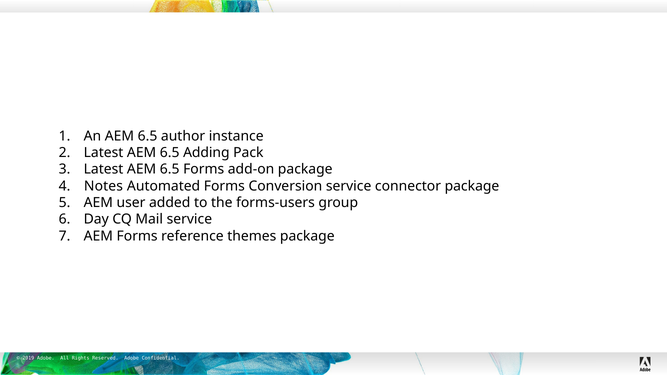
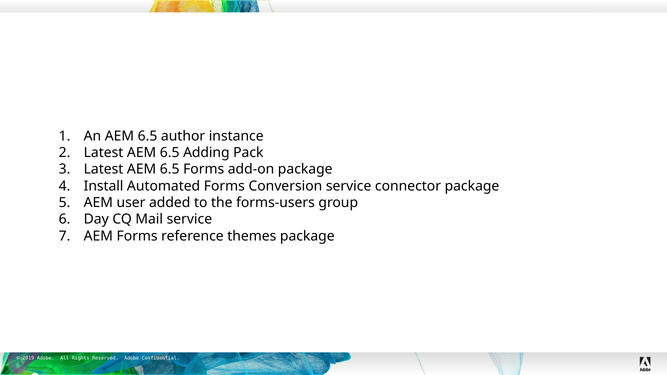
Notes: Notes -> Install
